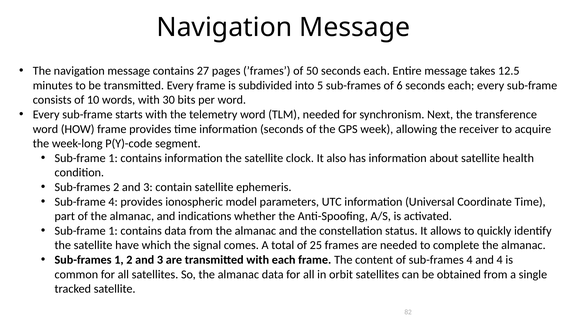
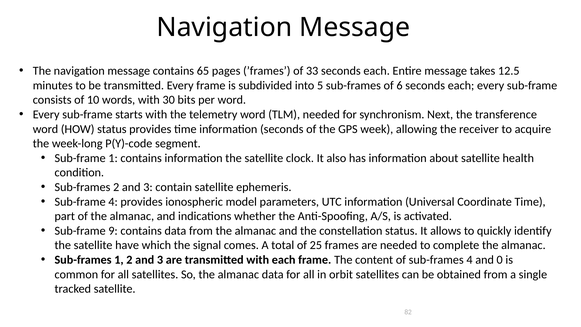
27: 27 -> 65
50: 50 -> 33
HOW frame: frame -> status
1 at (113, 231): 1 -> 9
and 4: 4 -> 0
